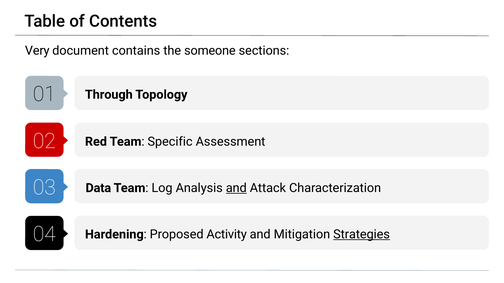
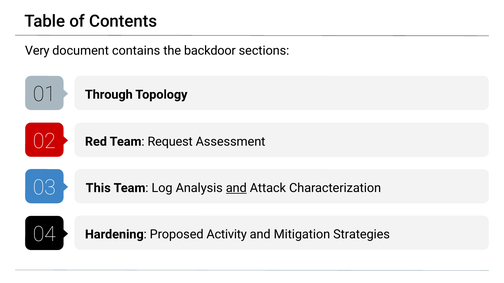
someone: someone -> backdoor
Specific: Specific -> Request
Data: Data -> This
Strategies underline: present -> none
